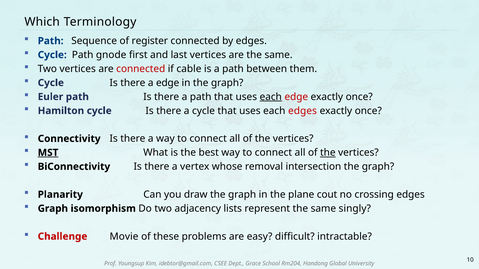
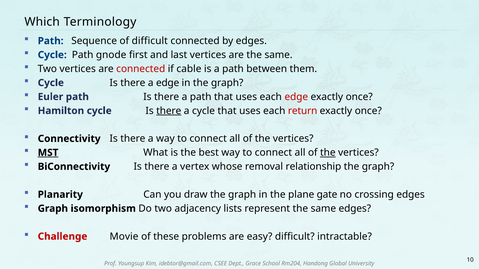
of register: register -> difficult
each at (271, 97) underline: present -> none
there at (169, 111) underline: none -> present
each edges: edges -> return
intersection: intersection -> relationship
cout: cout -> gate
same singly: singly -> edges
